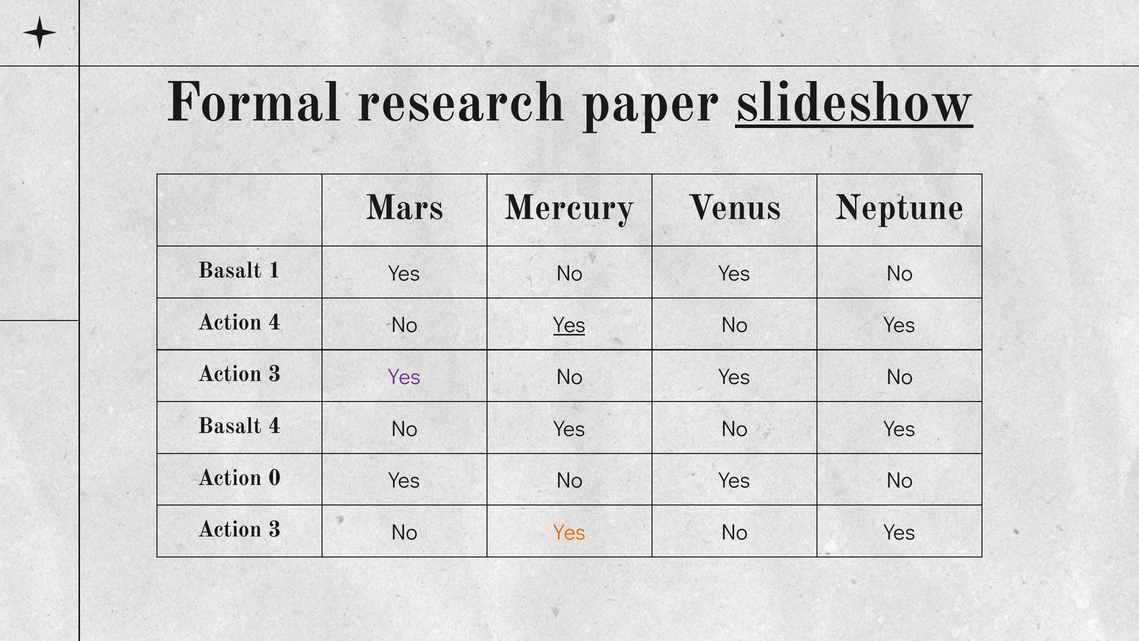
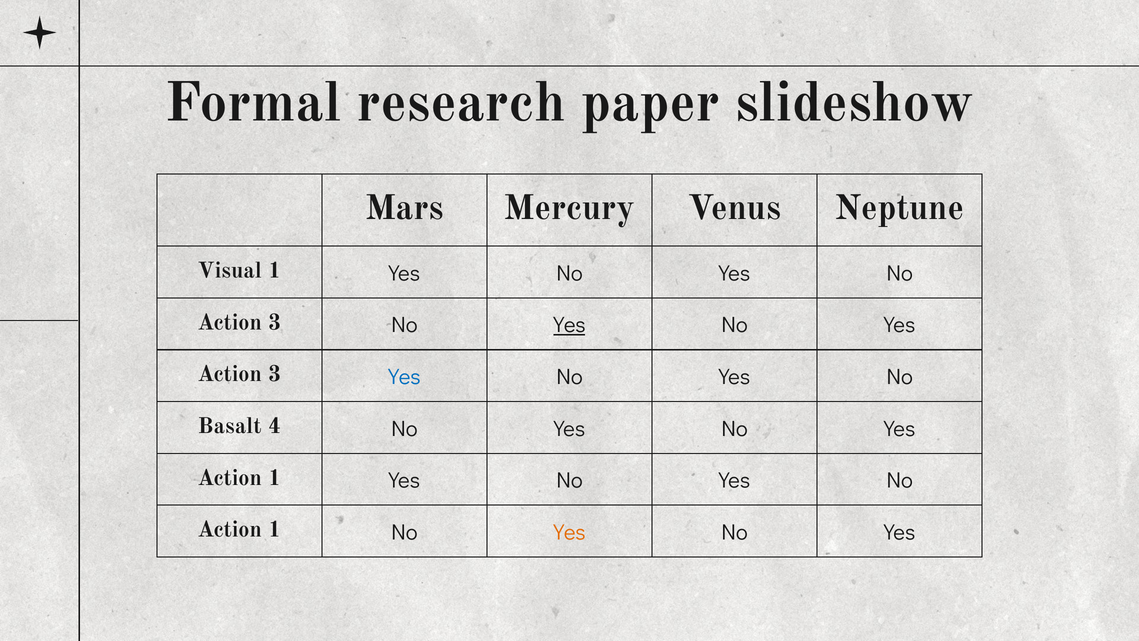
slideshow underline: present -> none
Basalt at (230, 270): Basalt -> Visual
4 at (275, 322): 4 -> 3
Yes at (404, 377) colour: purple -> blue
0 at (275, 478): 0 -> 1
3 at (275, 529): 3 -> 1
